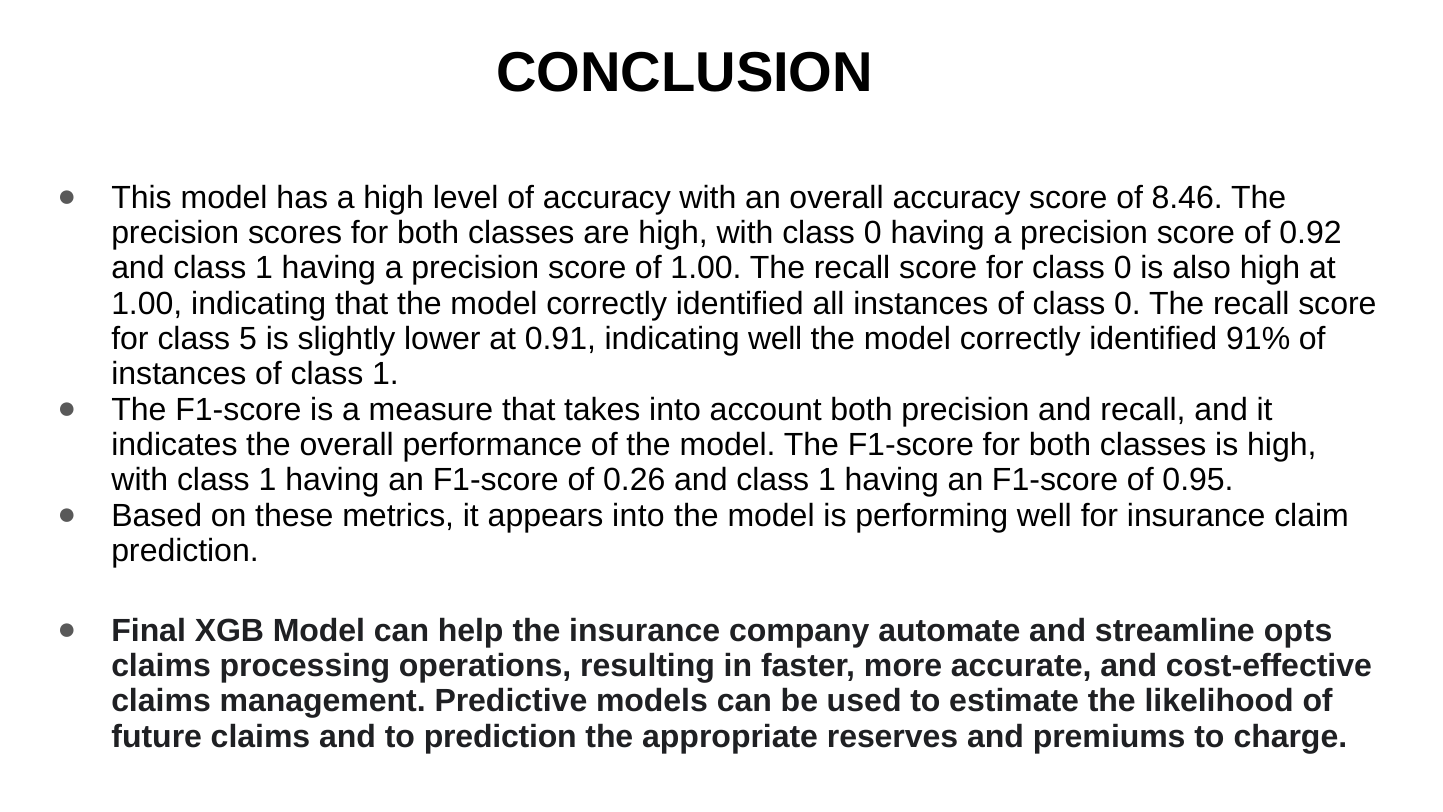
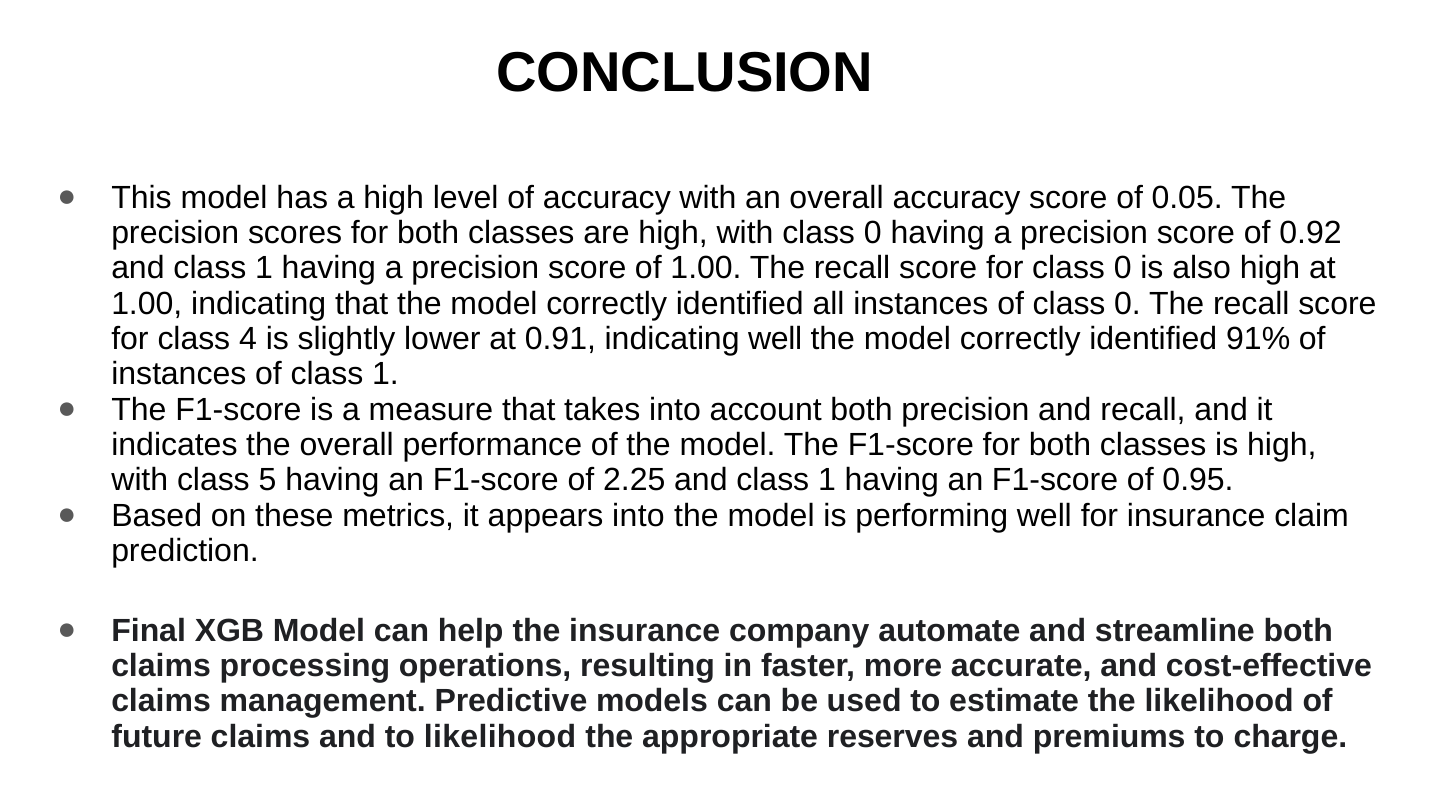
8.46: 8.46 -> 0.05
5: 5 -> 4
with class 1: 1 -> 5
0.26: 0.26 -> 2.25
streamline opts: opts -> both
to prediction: prediction -> likelihood
